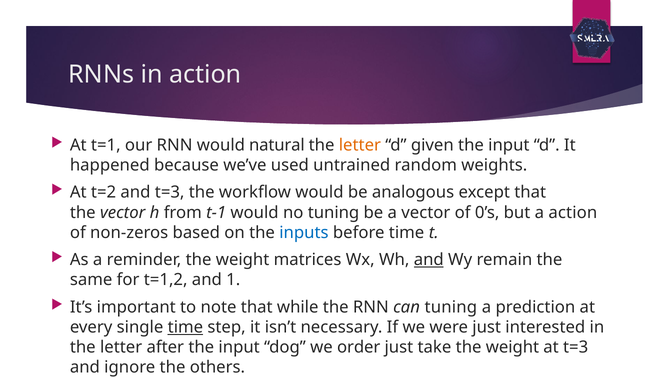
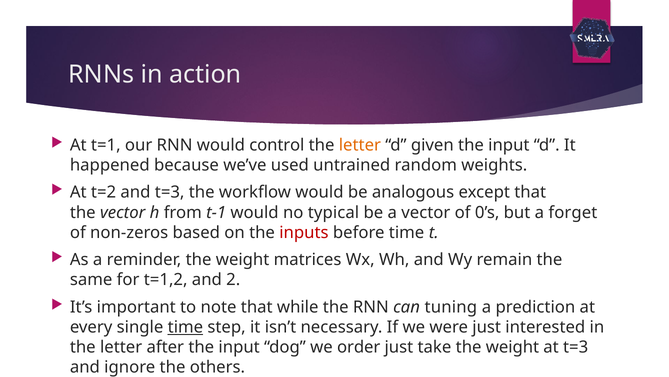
natural: natural -> control
no tuning: tuning -> typical
a action: action -> forget
inputs colour: blue -> red
and at (429, 259) underline: present -> none
1: 1 -> 2
